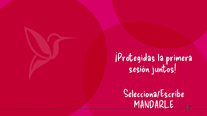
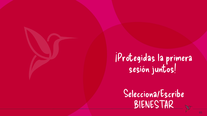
MANDARLE: MANDARLE -> BIENESTAR
